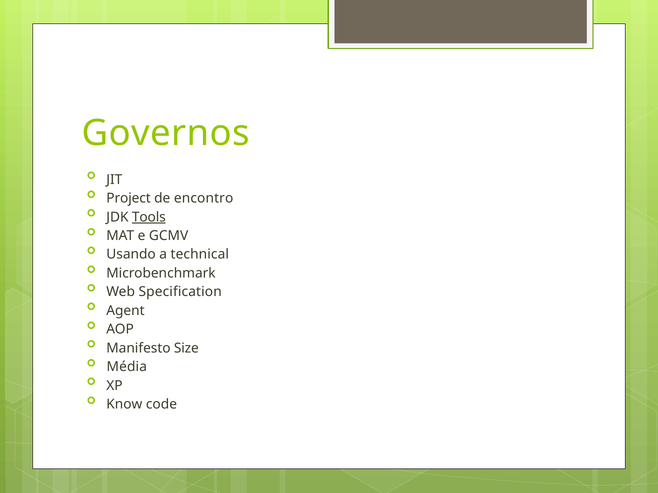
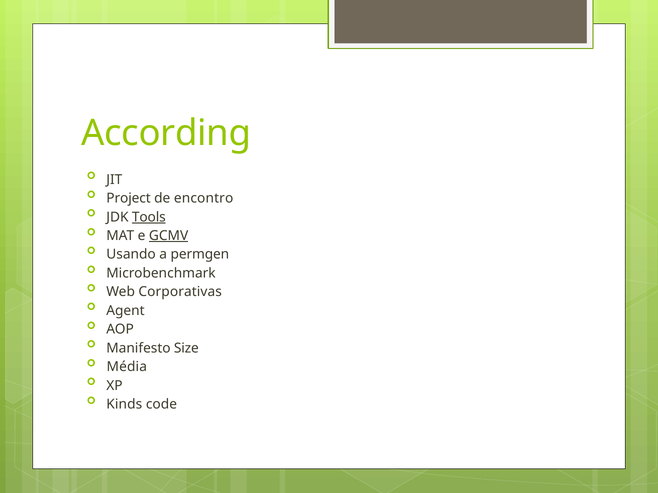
Governos: Governos -> According
GCMV underline: none -> present
technical: technical -> permgen
Specification: Specification -> Corporativas
Know: Know -> Kinds
